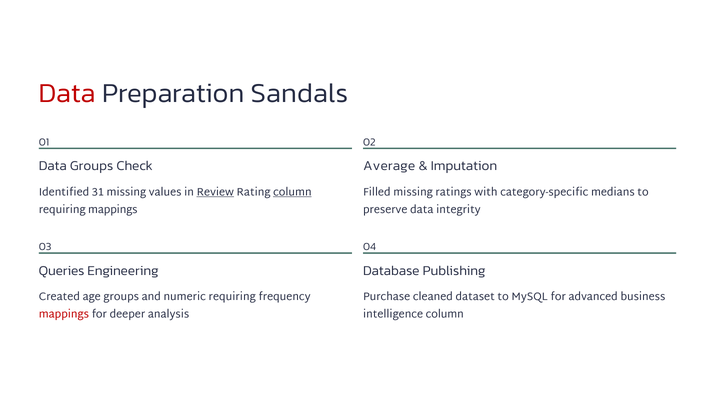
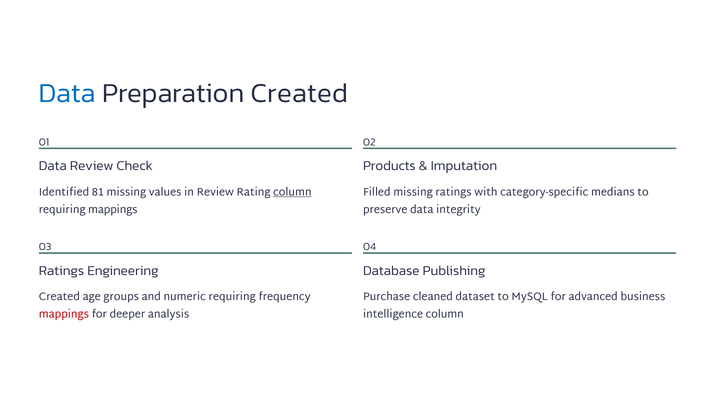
Data at (67, 93) colour: red -> blue
Preparation Sandals: Sandals -> Created
Data Groups: Groups -> Review
Average: Average -> Products
31: 31 -> 81
Review at (215, 192) underline: present -> none
Queries at (62, 271): Queries -> Ratings
